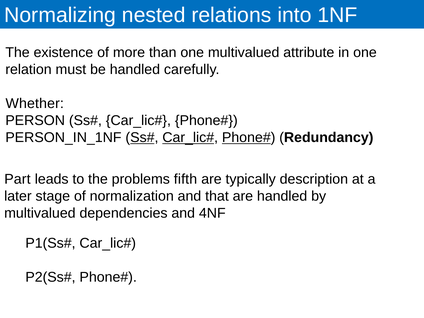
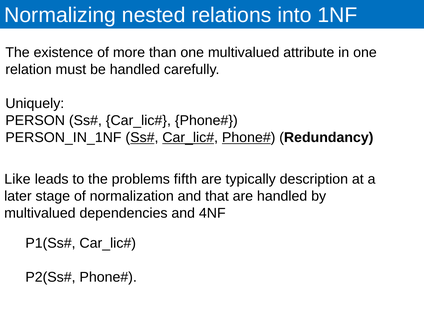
Whether: Whether -> Uniquely
Part: Part -> Like
